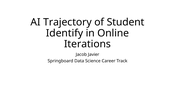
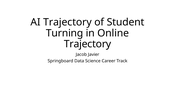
Identify: Identify -> Turning
Iterations at (87, 44): Iterations -> Trajectory
